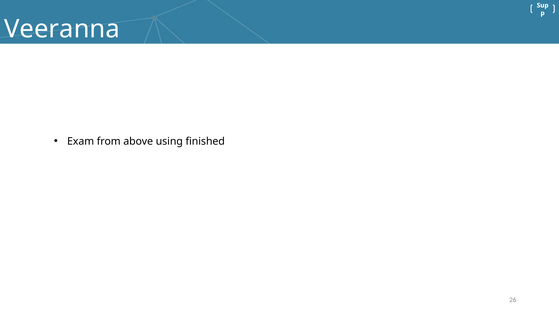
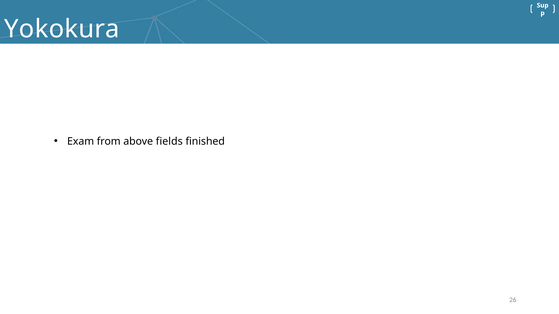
Veeranna: Veeranna -> Yokokura
using: using -> fields
